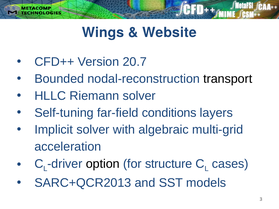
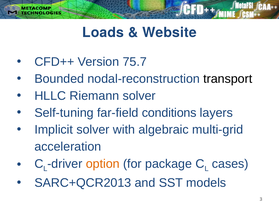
Wings: Wings -> Loads
20.7: 20.7 -> 75.7
option colour: black -> orange
structure: structure -> package
